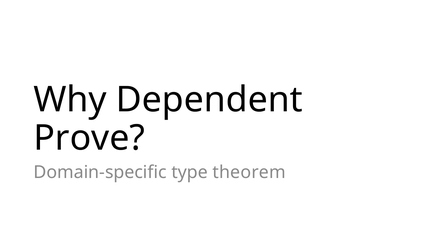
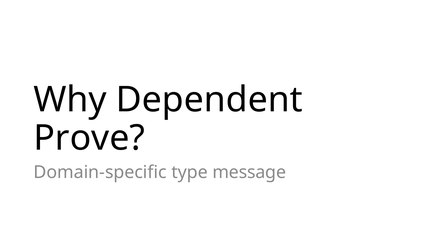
theorem: theorem -> message
